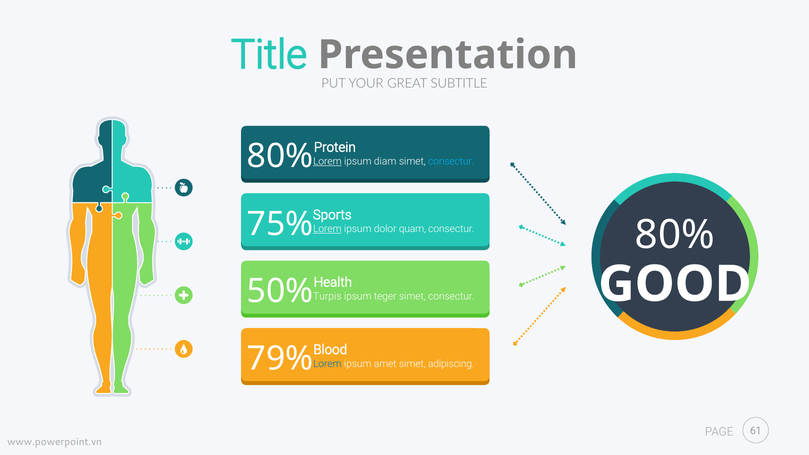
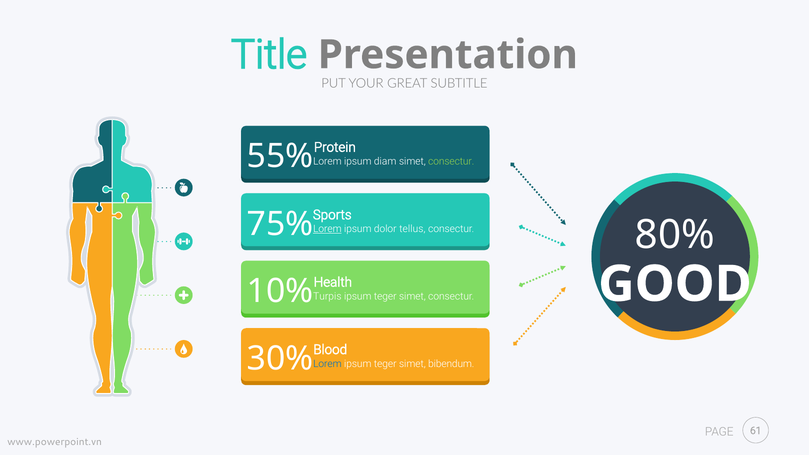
80% at (280, 156): 80% -> 55%
Lorem at (327, 161) underline: present -> none
consectur at (451, 161) colour: light blue -> light green
quam: quam -> tellus
50%: 50% -> 10%
79%: 79% -> 30%
amet at (385, 364): amet -> teger
adipiscing: adipiscing -> bibendum
